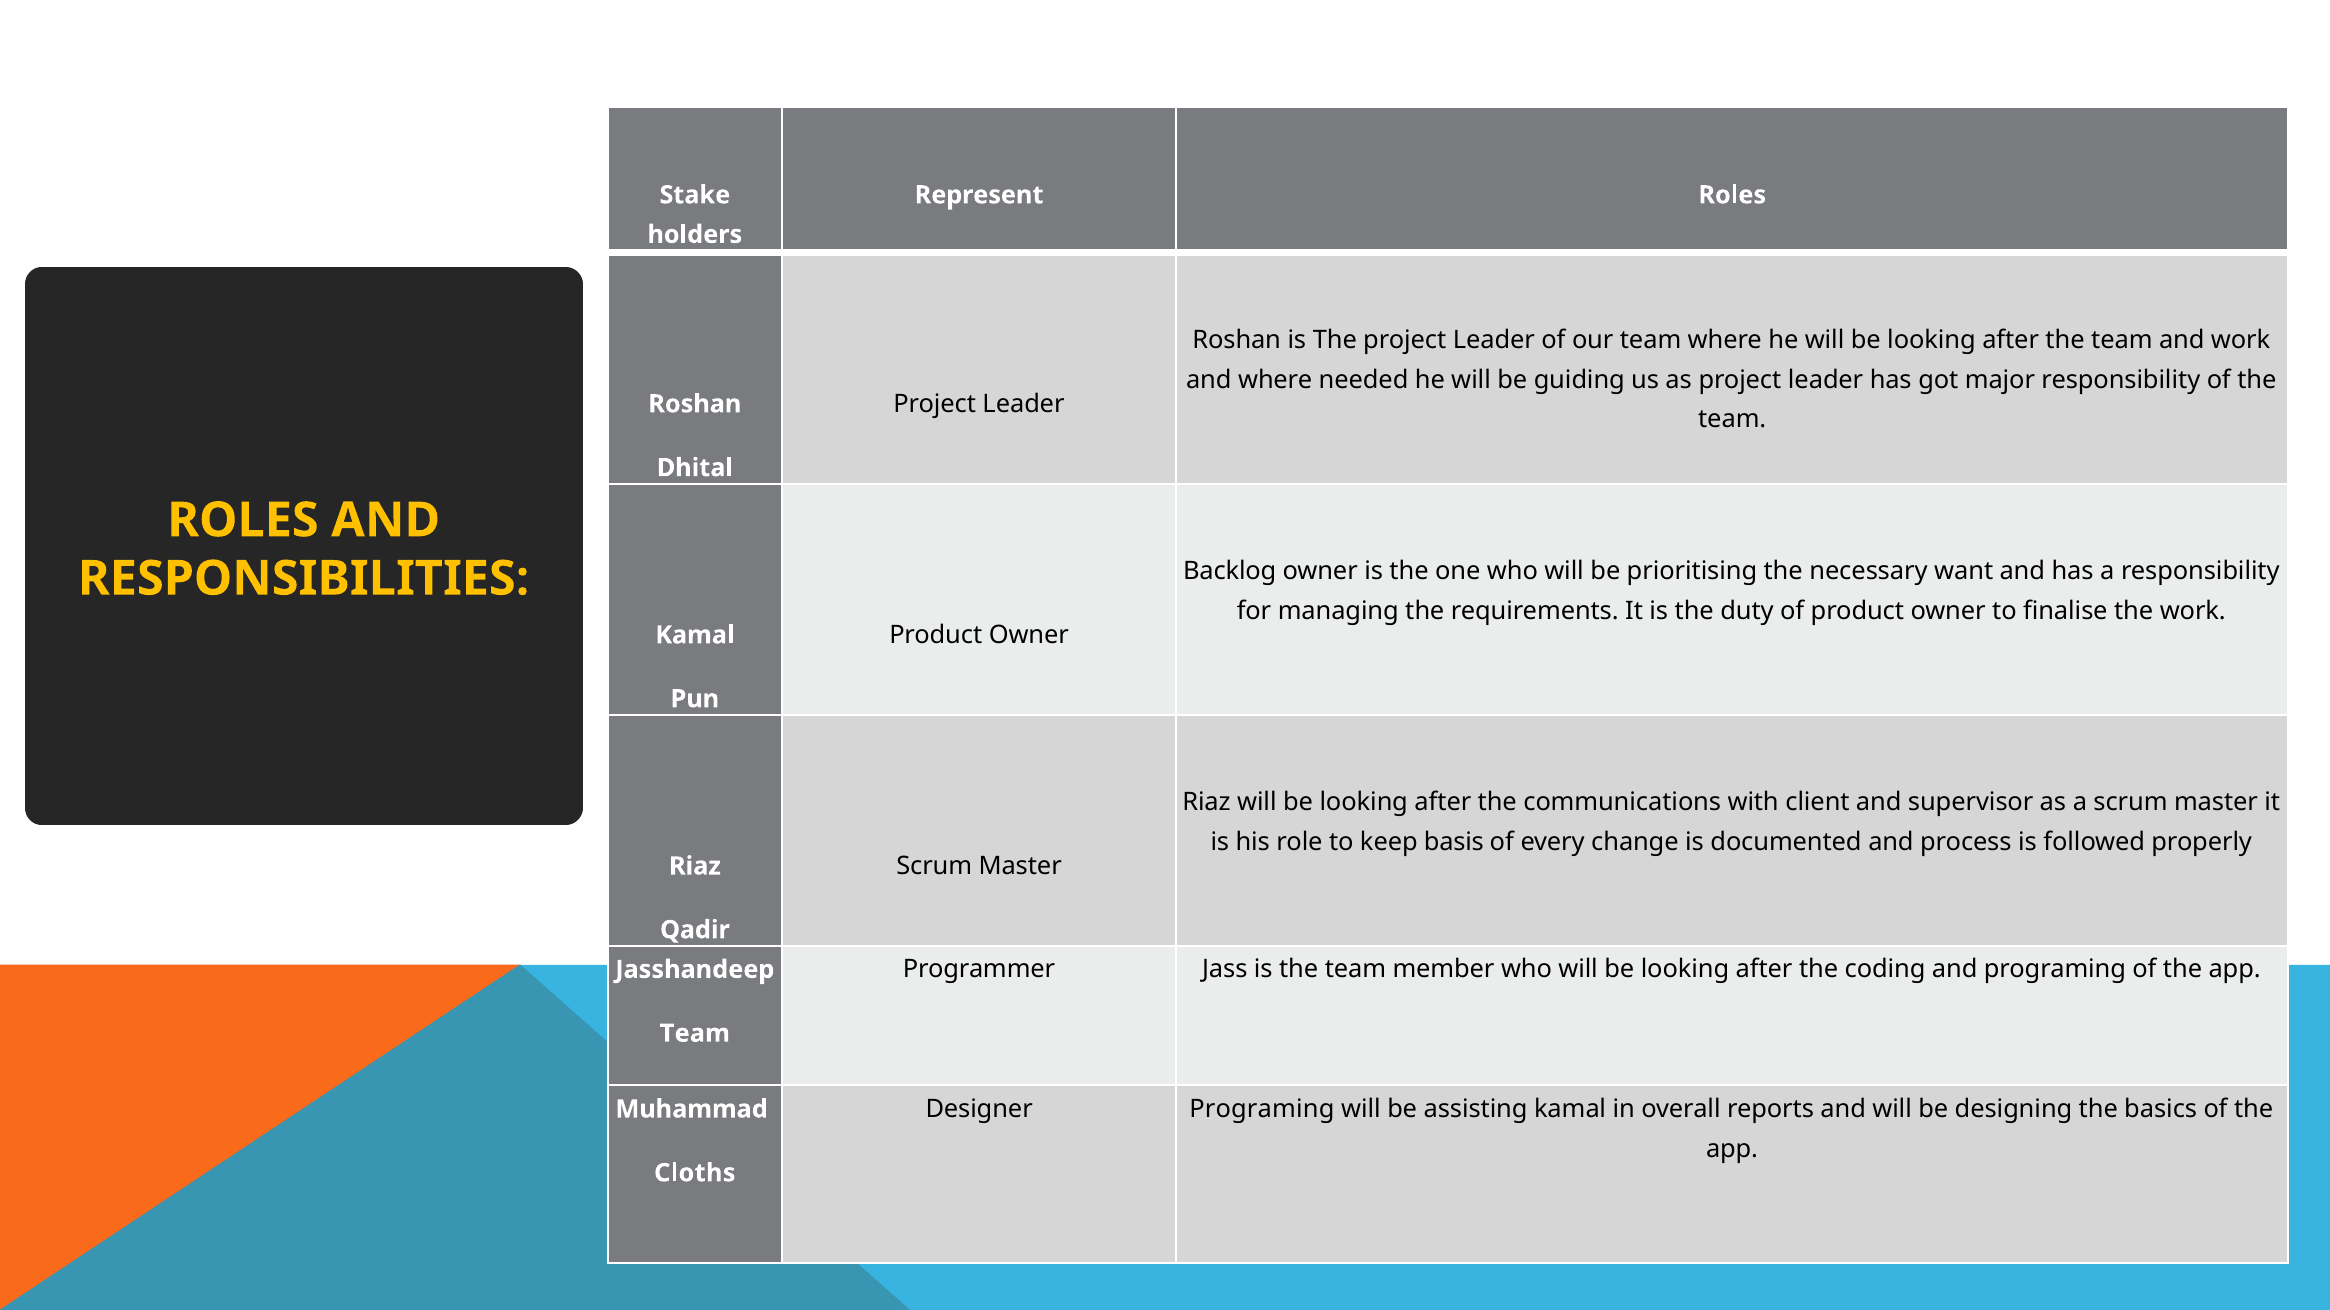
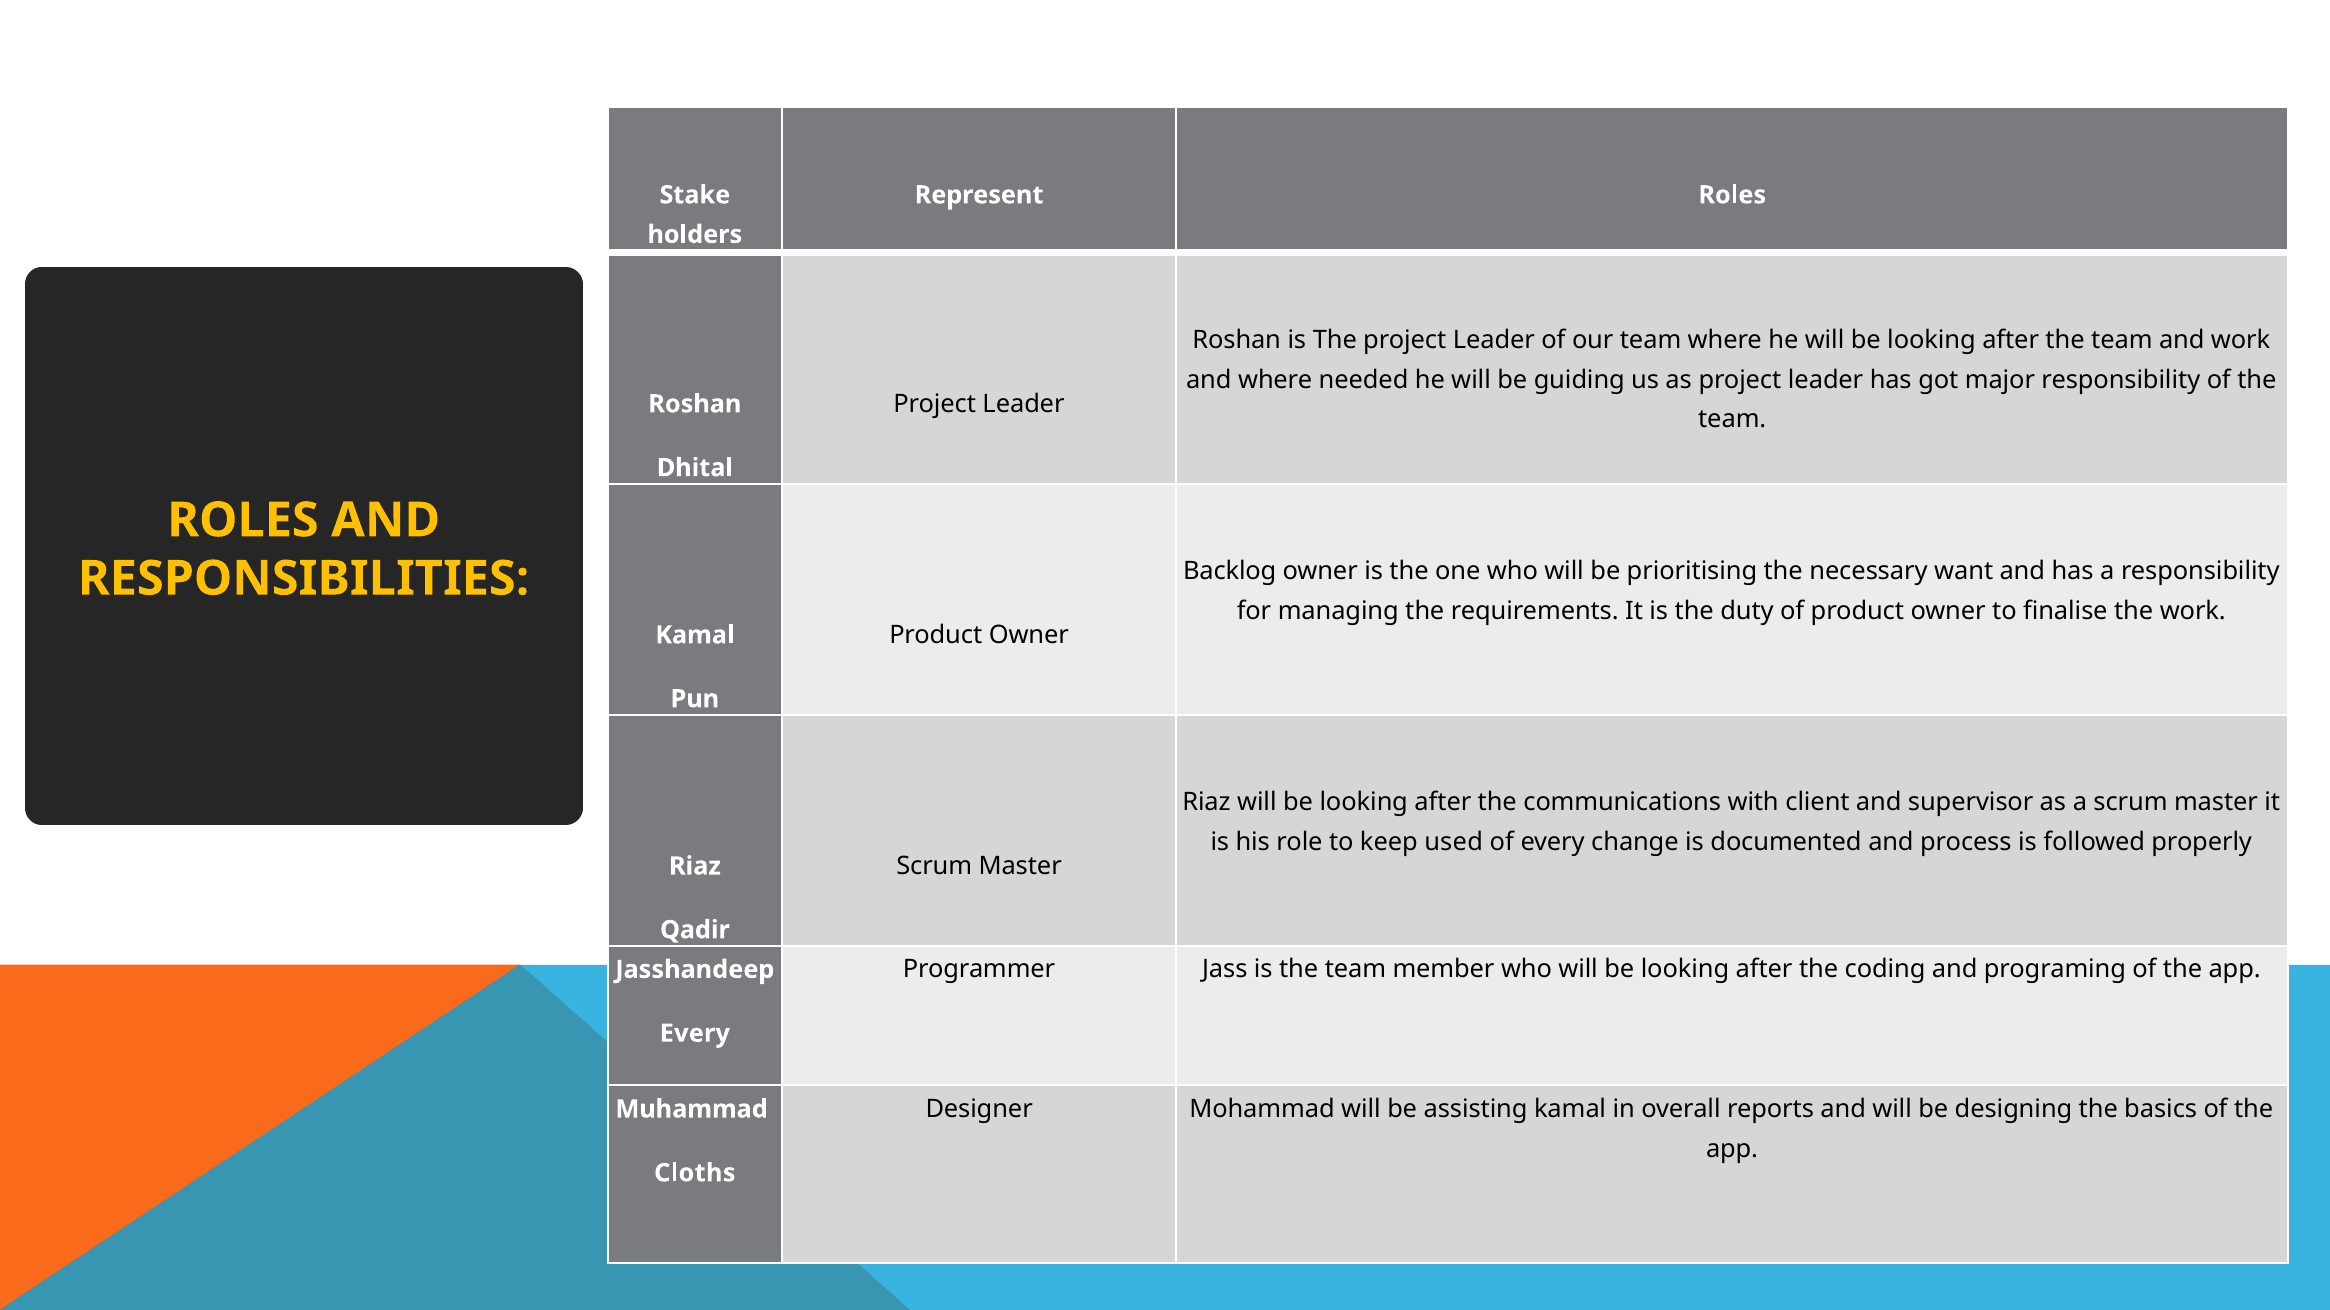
basis: basis -> used
Team at (695, 1034): Team -> Every
Designer Programing: Programing -> Mohammad
